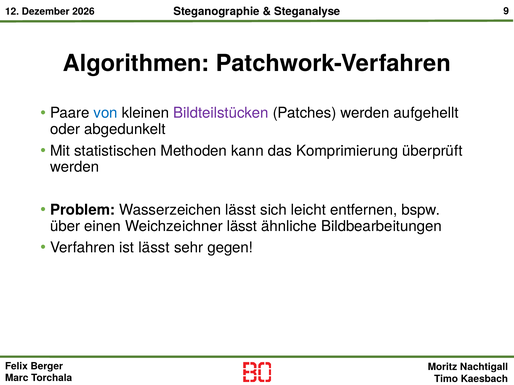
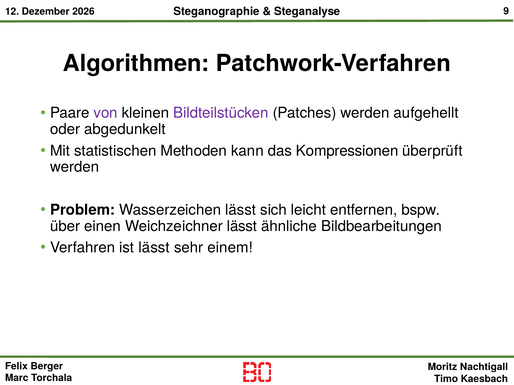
von colour: blue -> purple
Komprimierung: Komprimierung -> Kompressionen
gegen: gegen -> einem
